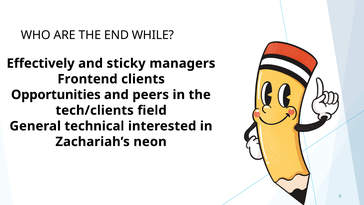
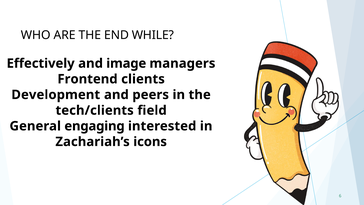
sticky: sticky -> image
Opportunities: Opportunities -> Development
technical: technical -> engaging
neon: neon -> icons
